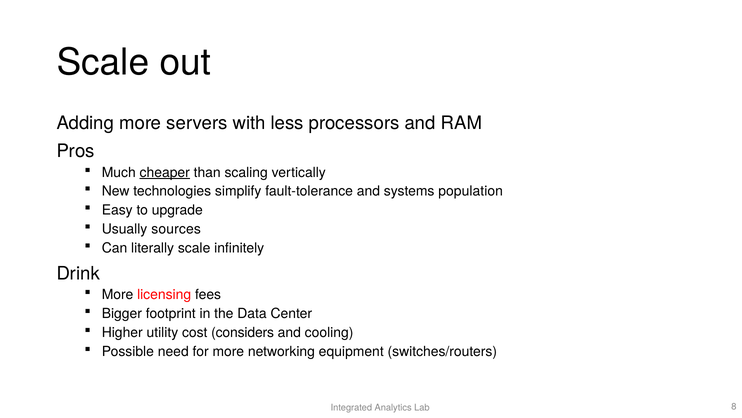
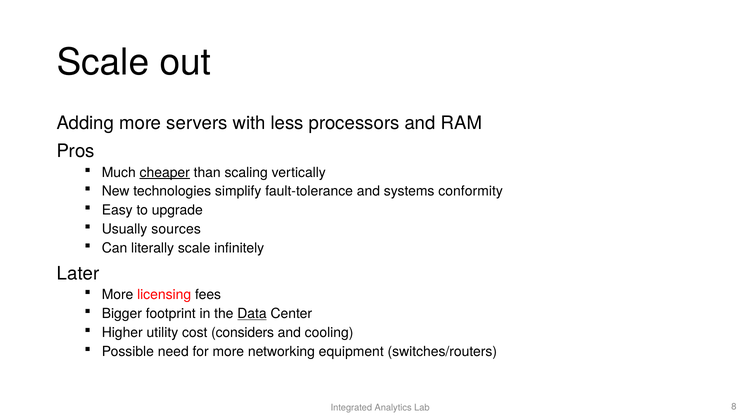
population: population -> conformity
Drink: Drink -> Later
Data underline: none -> present
